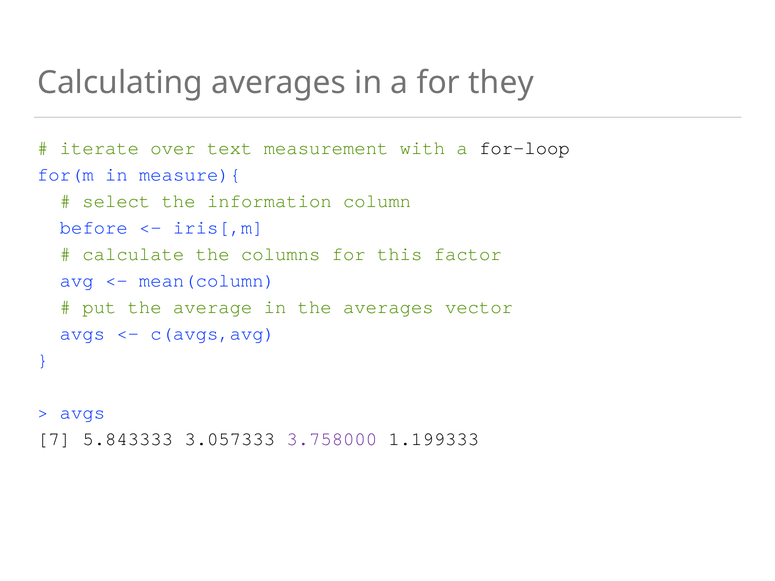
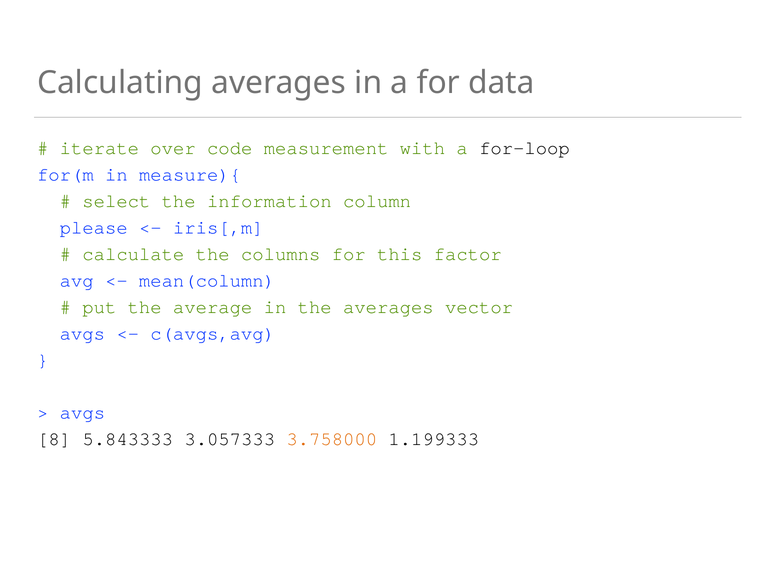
they: they -> data
text: text -> code
before: before -> please
7: 7 -> 8
3.758000 colour: purple -> orange
